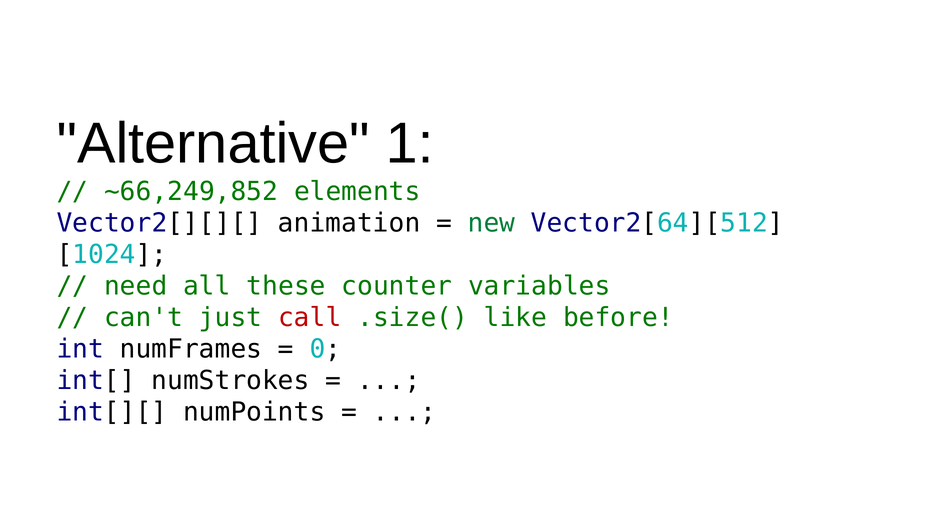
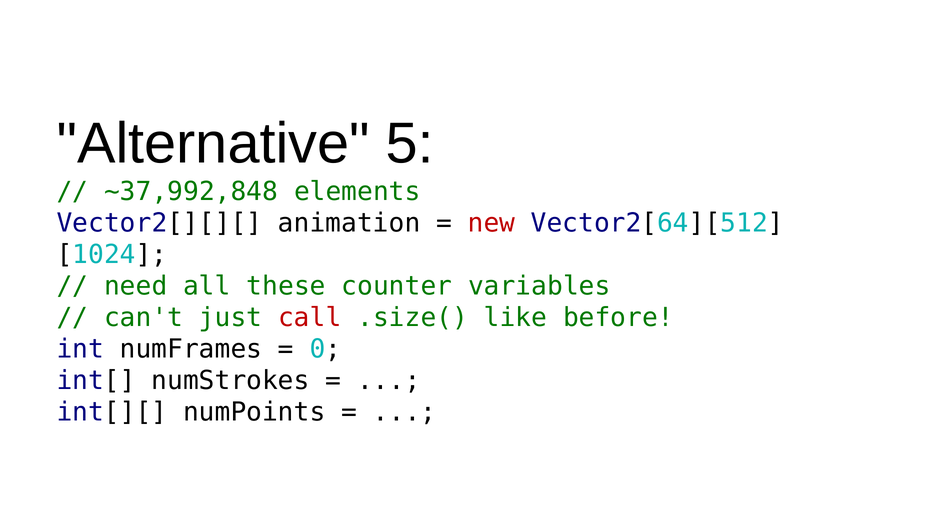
1: 1 -> 5
~66,249,852: ~66,249,852 -> ~37,992,848
new colour: green -> red
